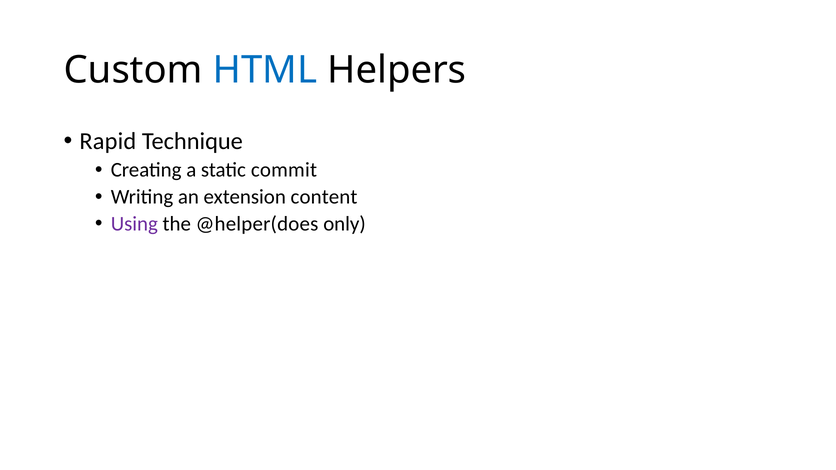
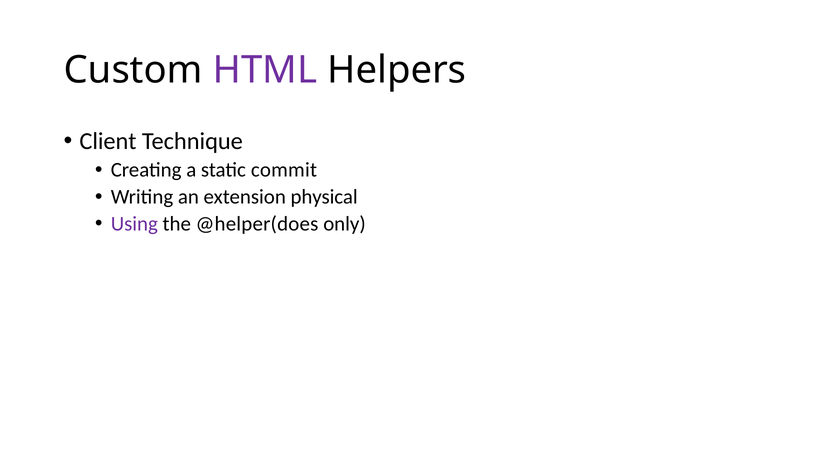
HTML colour: blue -> purple
Rapid: Rapid -> Client
content: content -> physical
